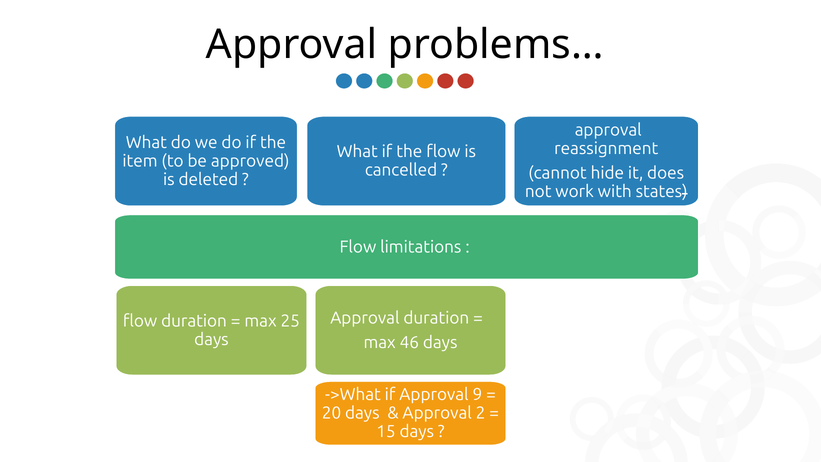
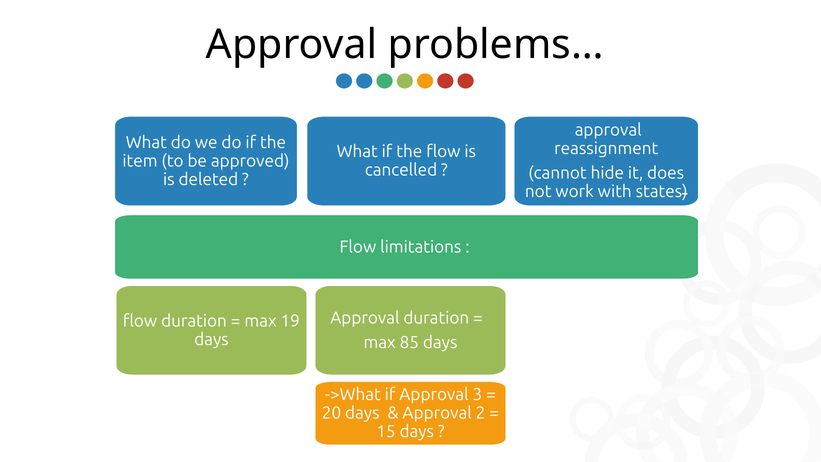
25: 25 -> 19
46: 46 -> 85
9: 9 -> 3
